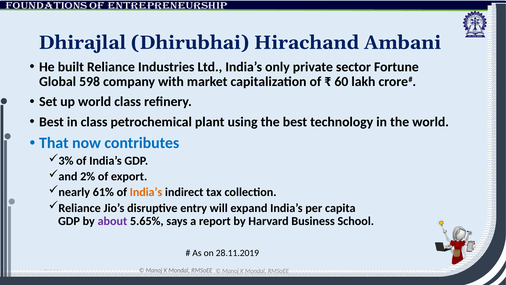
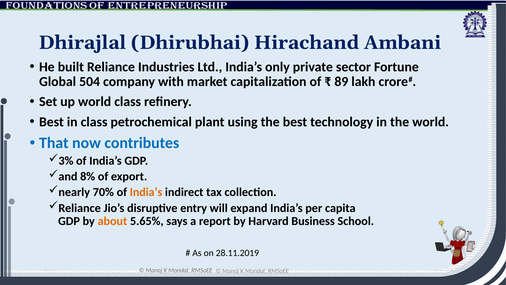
598: 598 -> 504
60: 60 -> 89
2%: 2% -> 8%
61%: 61% -> 70%
about colour: purple -> orange
